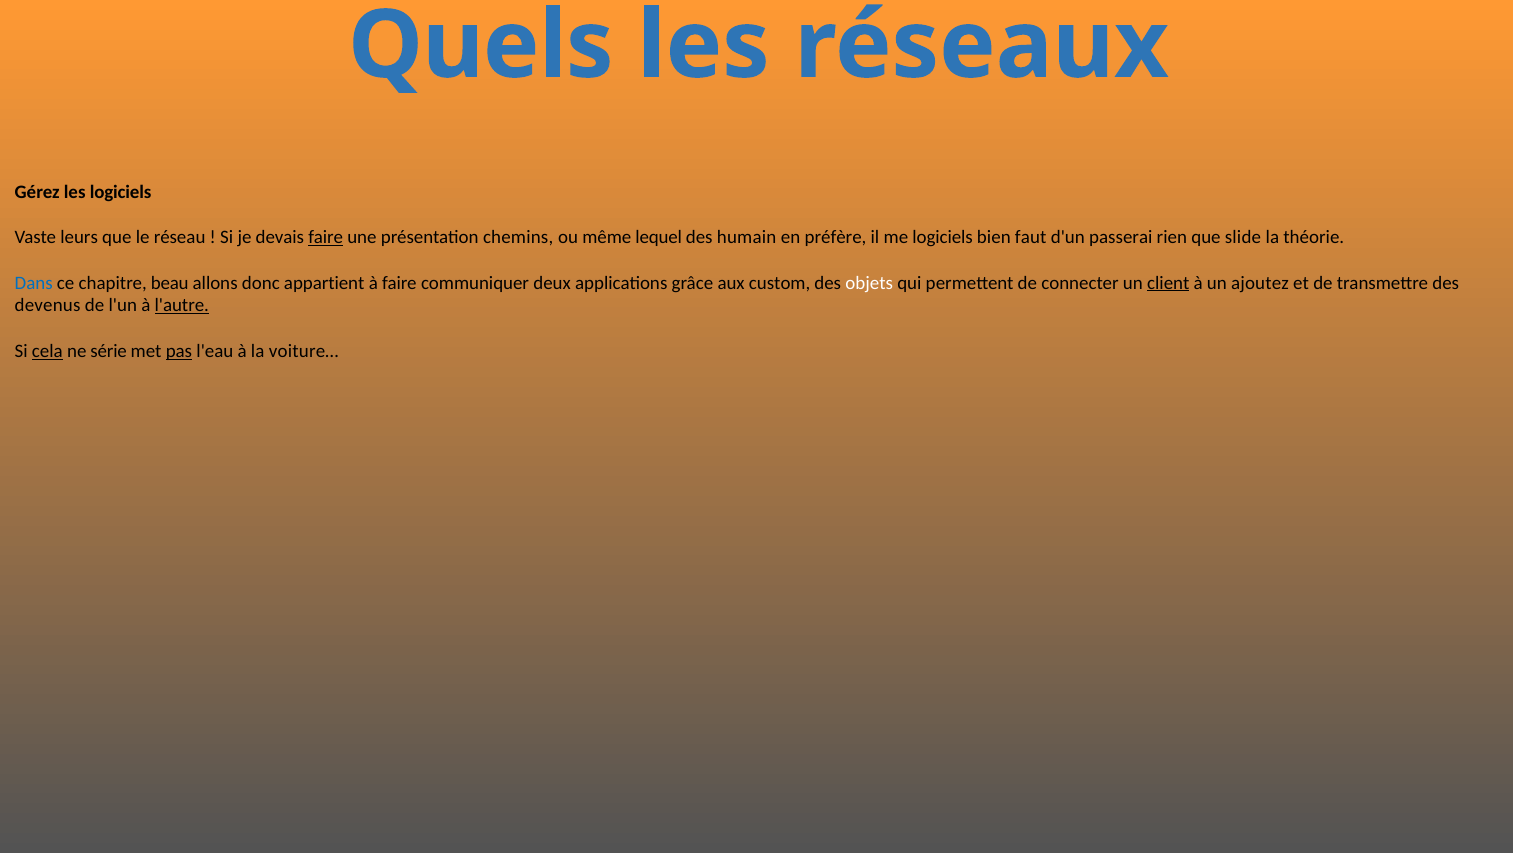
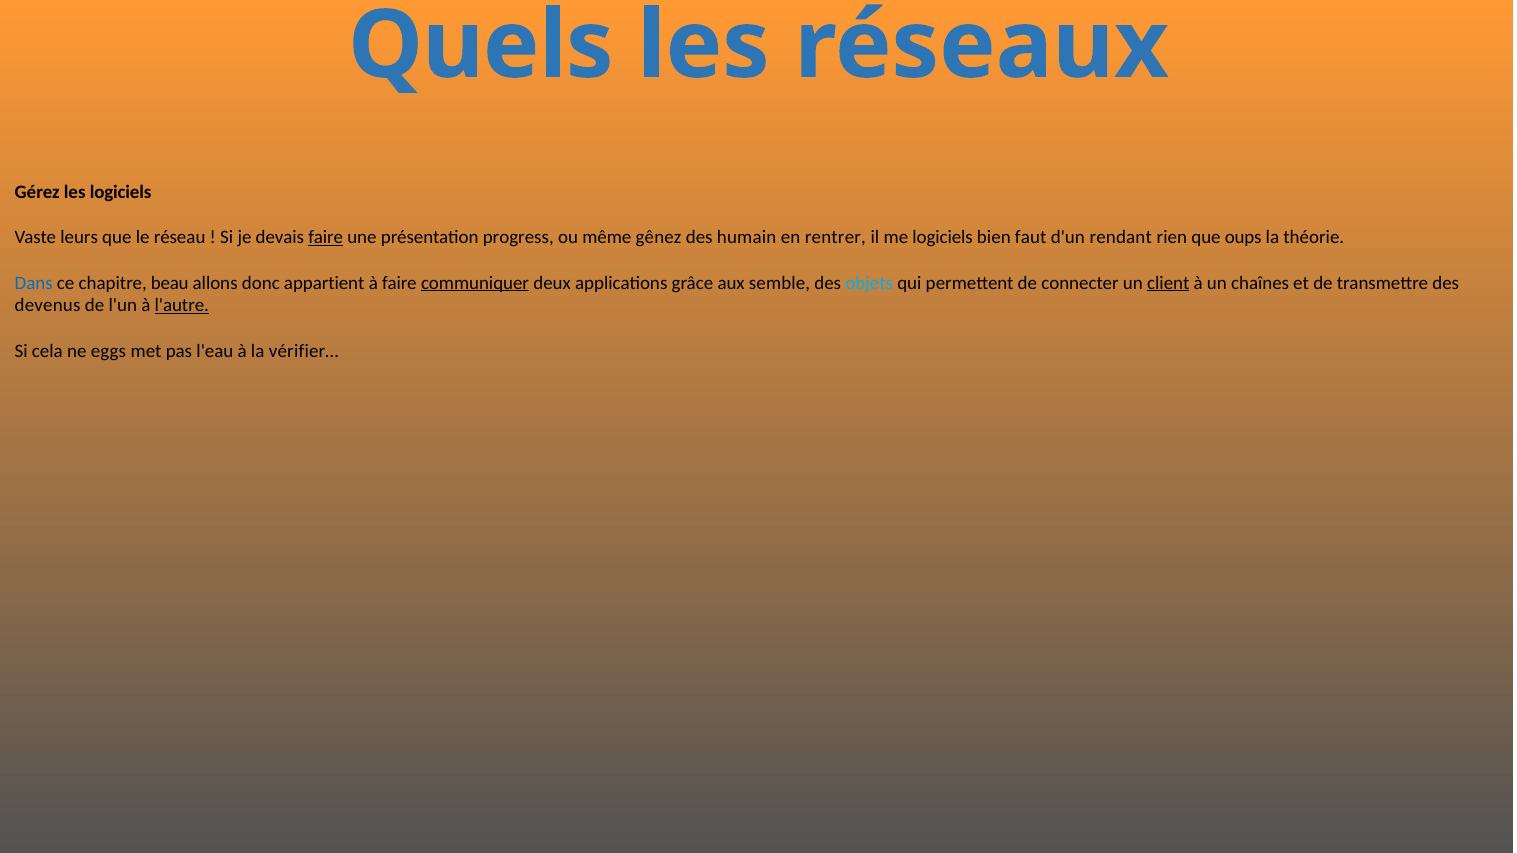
chemins: chemins -> progress
lequel: lequel -> gênez
préfère: préfère -> rentrer
passerai: passerai -> rendant
slide: slide -> oups
communiquer underline: none -> present
custom: custom -> semble
objets colour: white -> light blue
ajoutez: ajoutez -> chaînes
cela underline: present -> none
série: série -> eggs
pas underline: present -> none
voiture…: voiture… -> vérifier…
